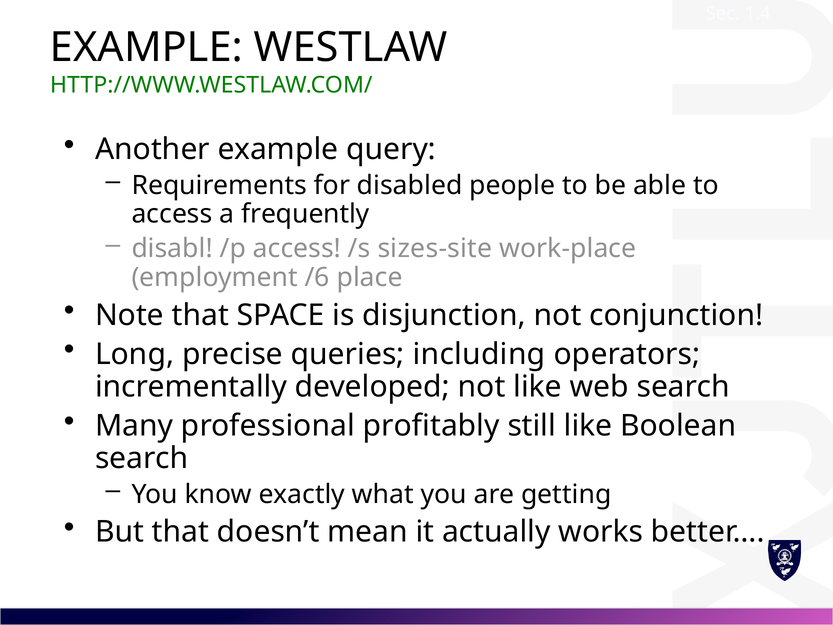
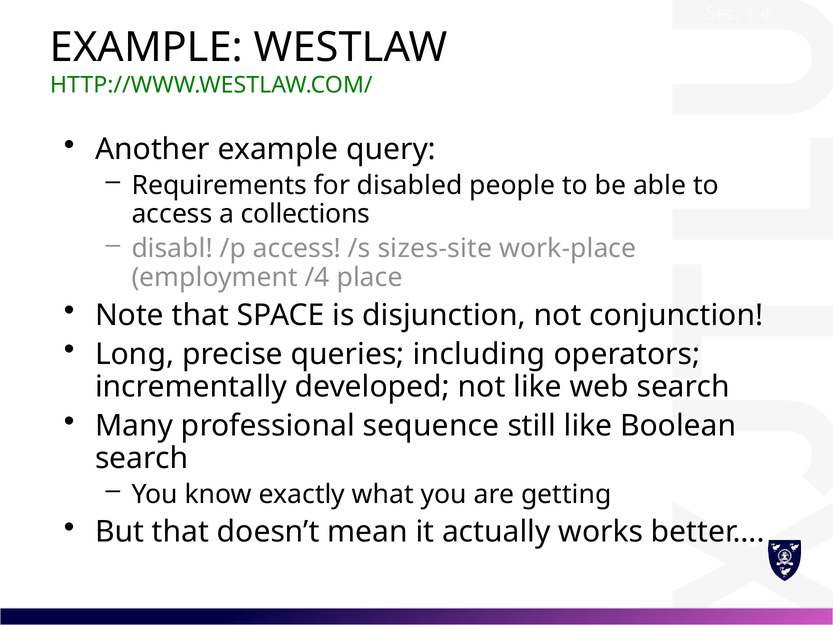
frequently: frequently -> collections
/6: /6 -> /4
profitably: profitably -> sequence
